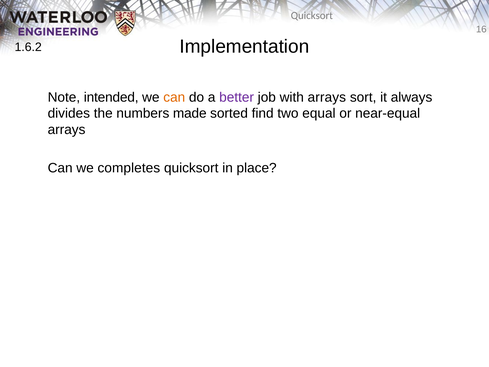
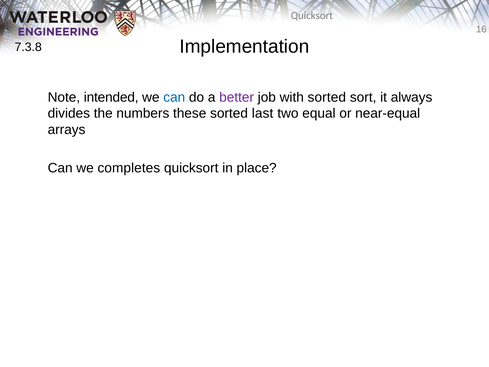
1.6.2: 1.6.2 -> 7.3.8
can at (174, 97) colour: orange -> blue
with arrays: arrays -> sorted
made: made -> these
find: find -> last
